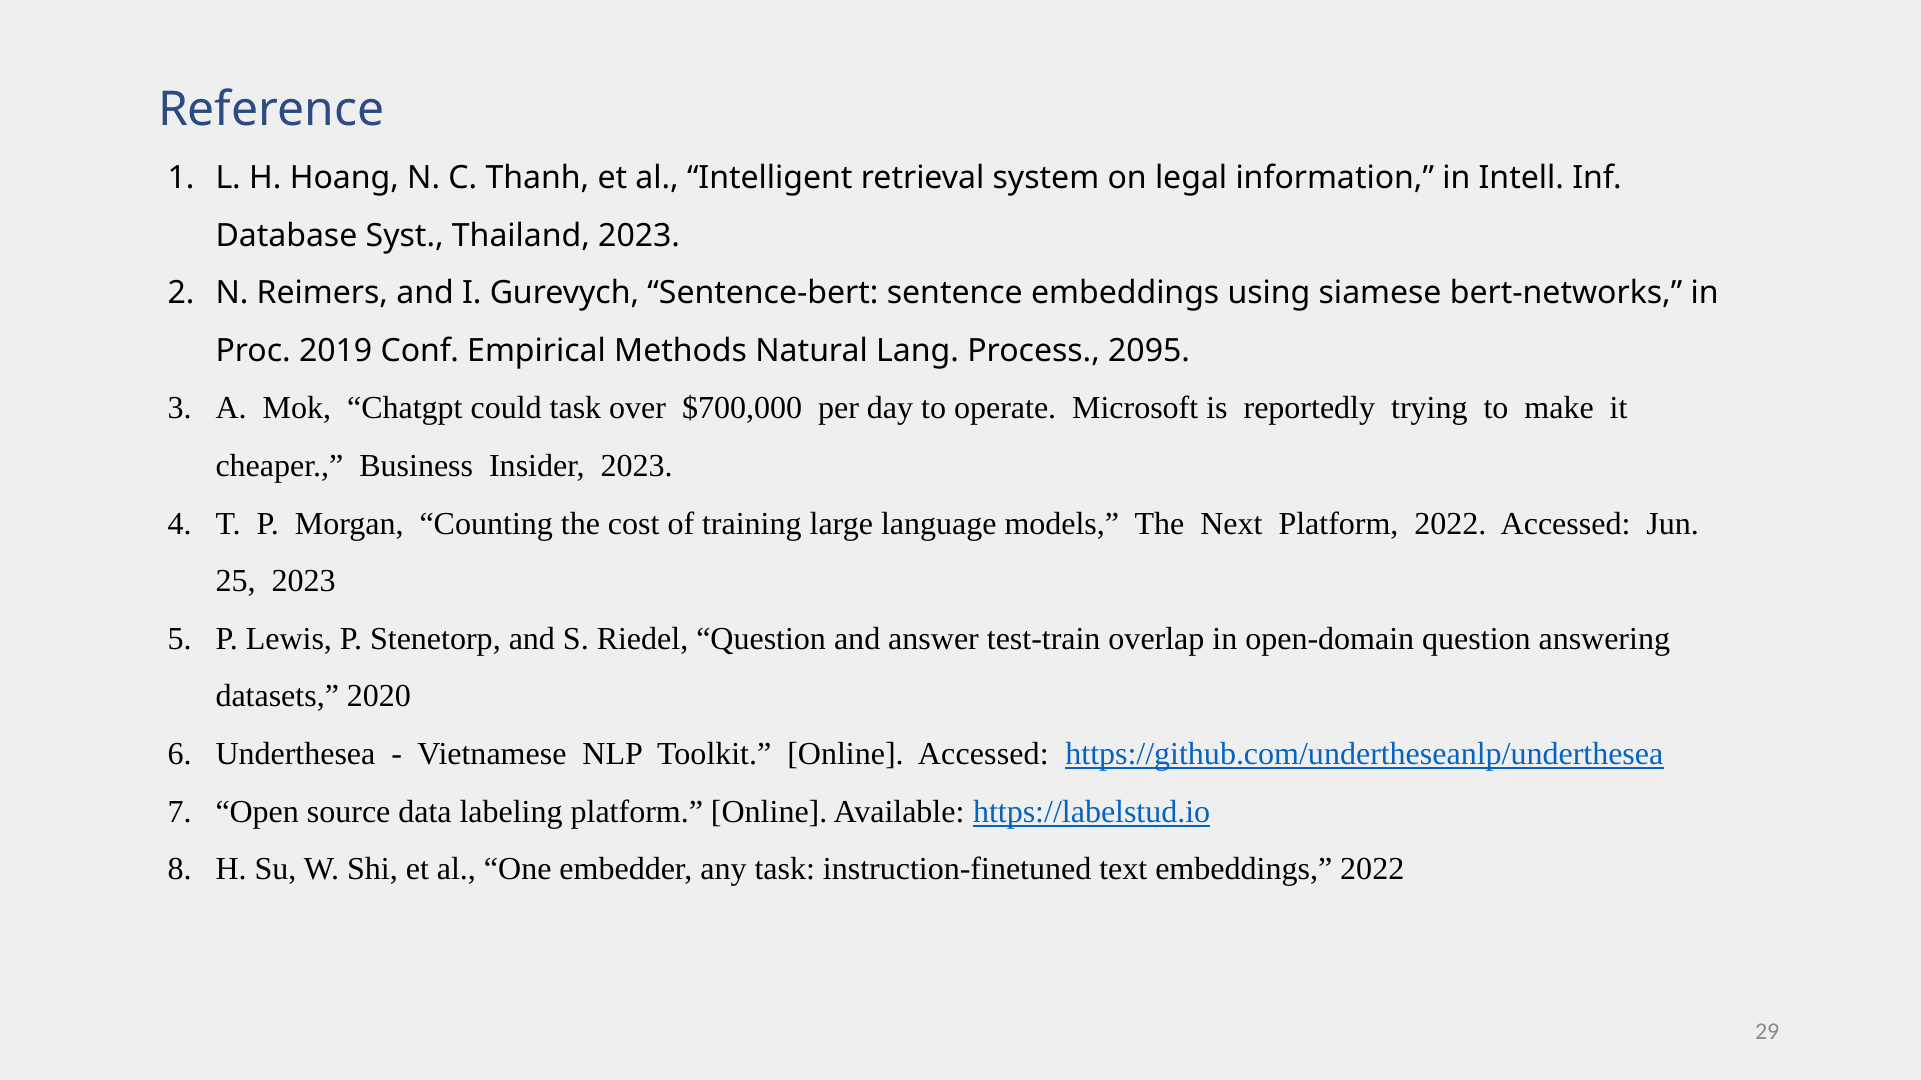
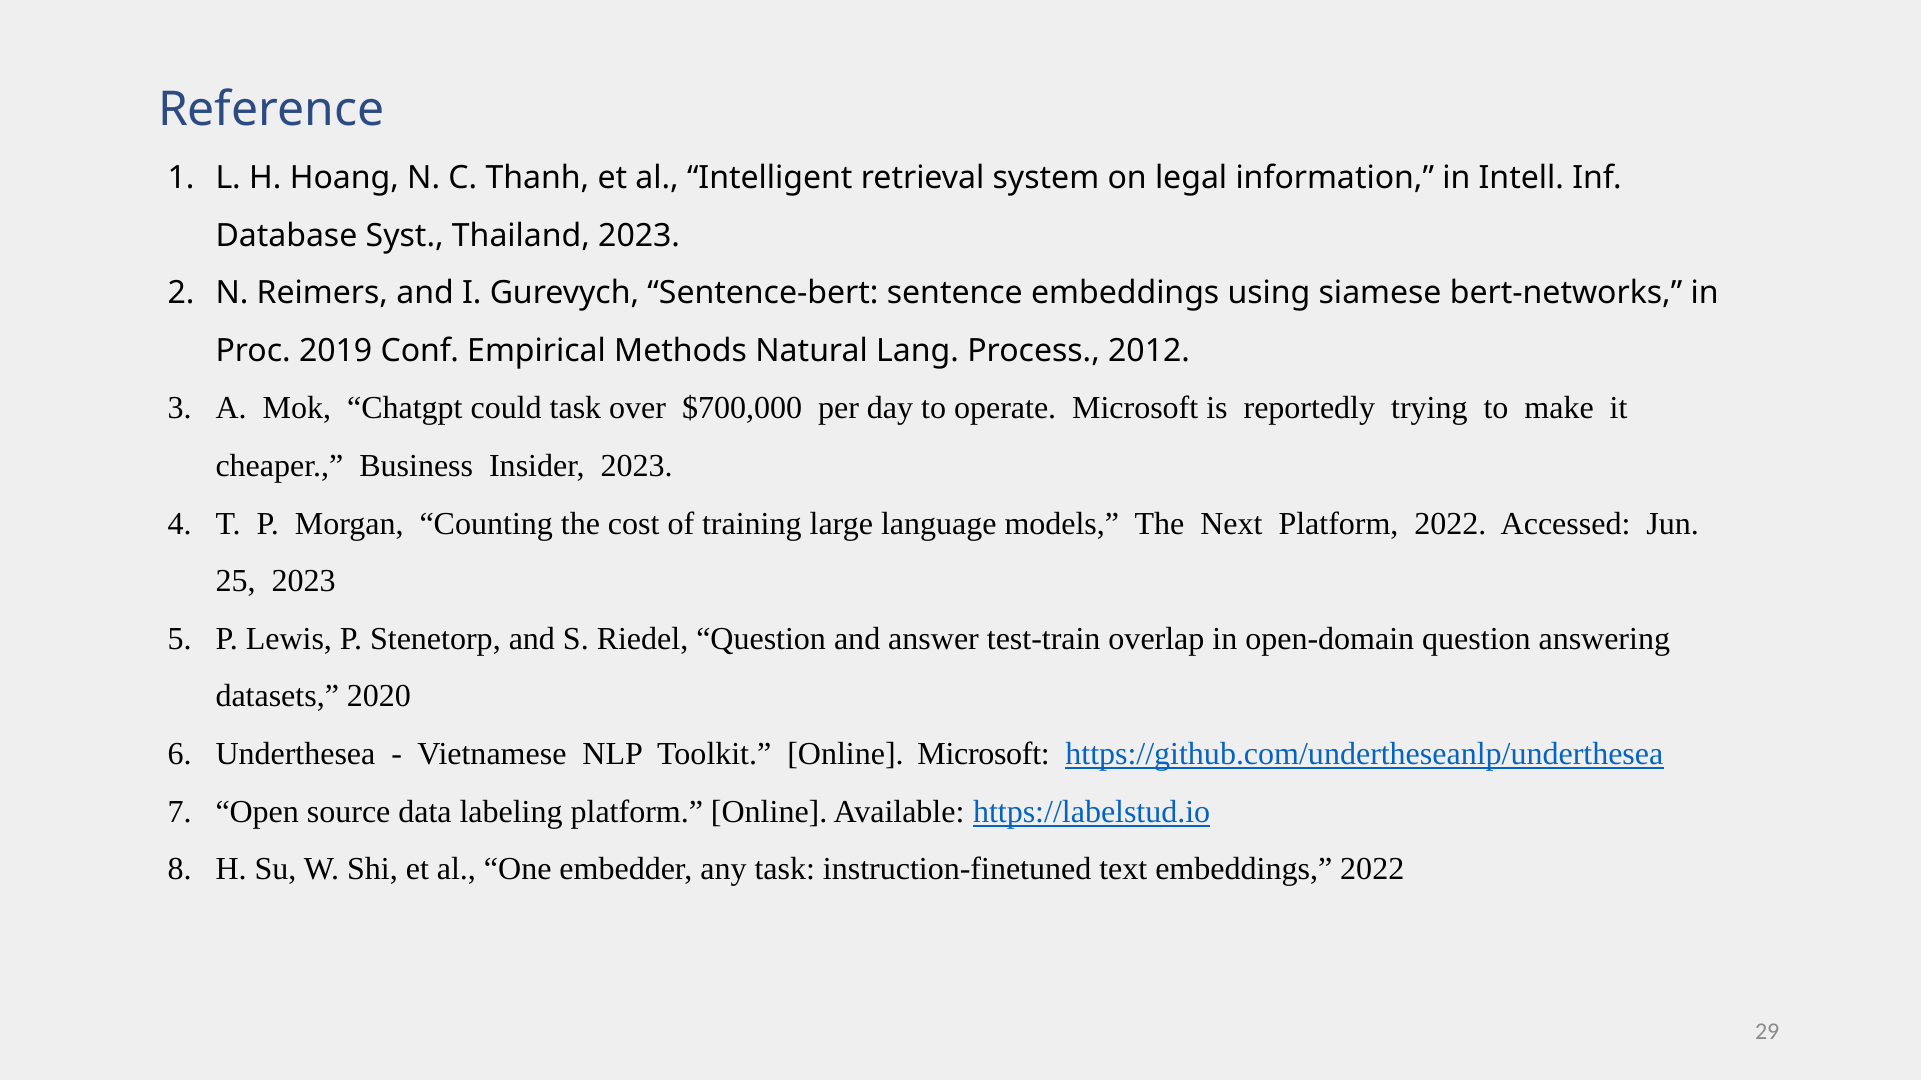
2095: 2095 -> 2012
Online Accessed: Accessed -> Microsoft
